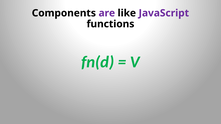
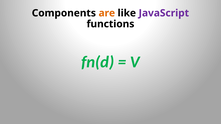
are colour: purple -> orange
